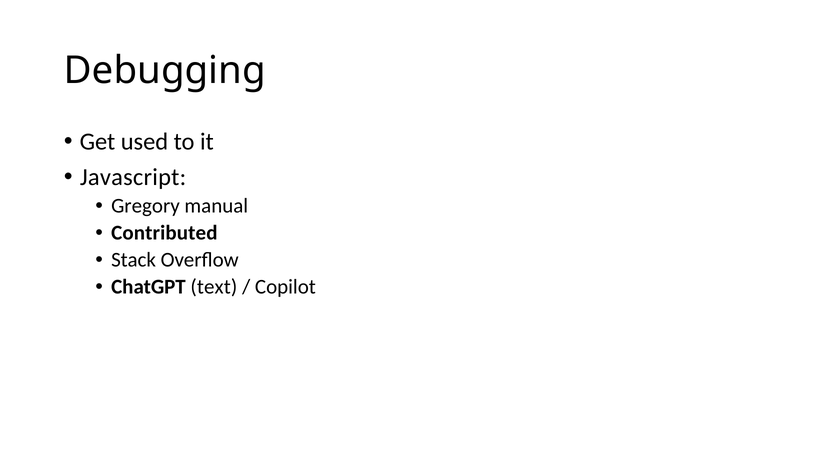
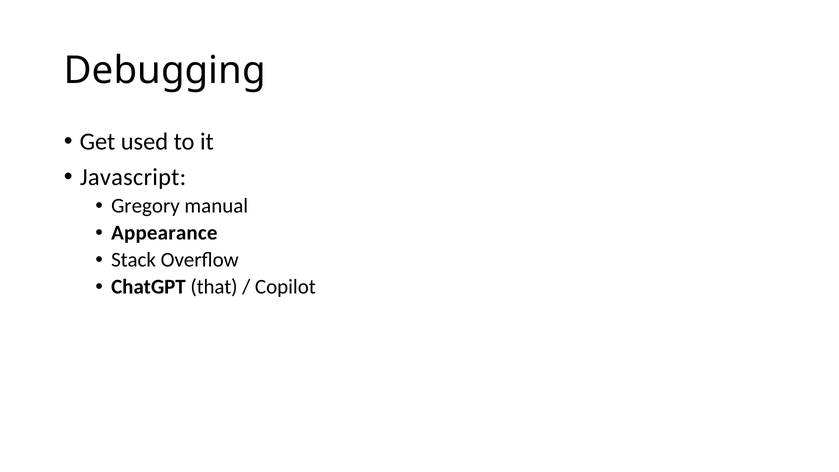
Contributed: Contributed -> Appearance
text: text -> that
